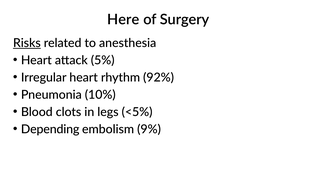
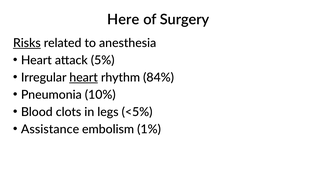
heart at (84, 78) underline: none -> present
92%: 92% -> 84%
Depending: Depending -> Assistance
9%: 9% -> 1%
